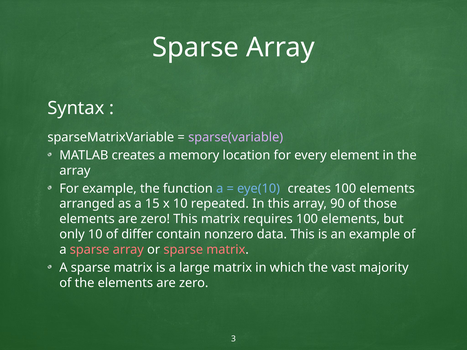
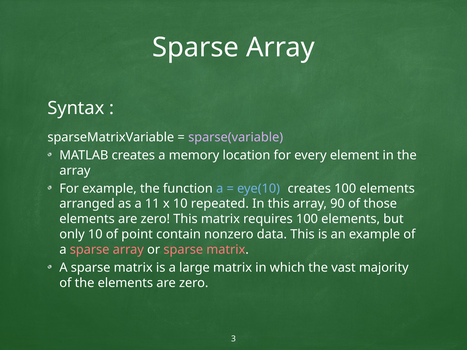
15: 15 -> 11
differ: differ -> point
